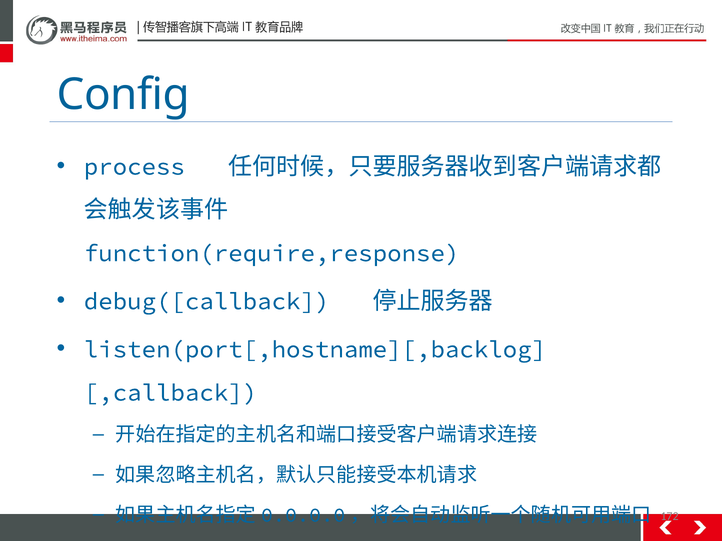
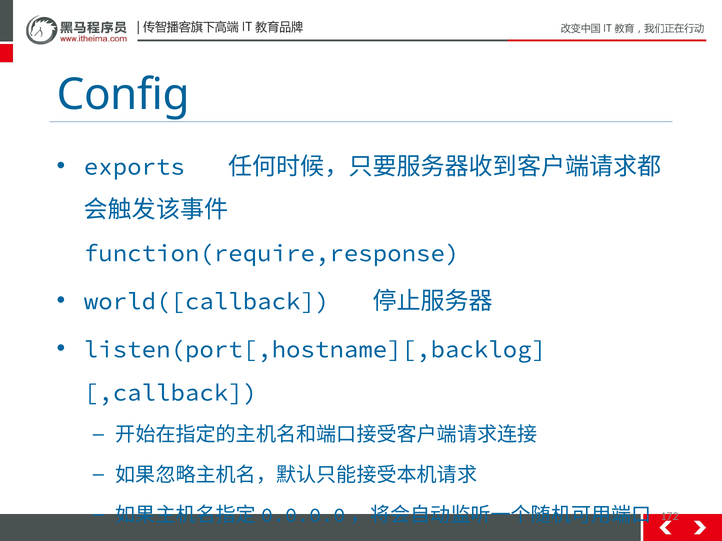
process: process -> exports
debug([callback: debug([callback -> world([callback
